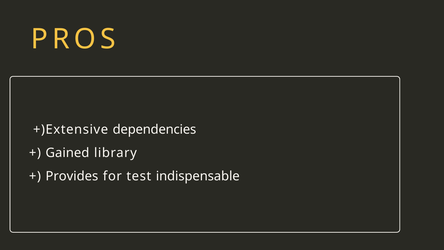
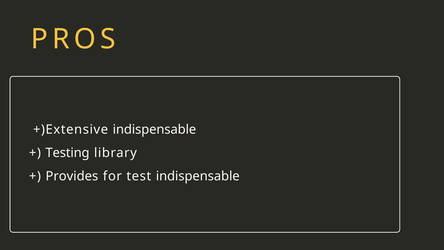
+)Extensive dependencies: dependencies -> indispensable
Gained: Gained -> Testing
